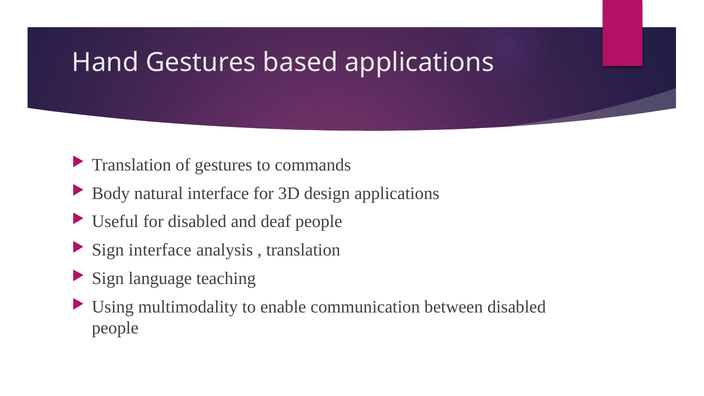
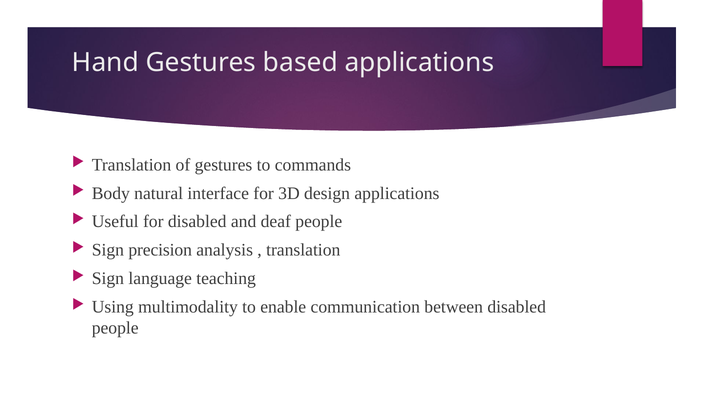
Sign interface: interface -> precision
